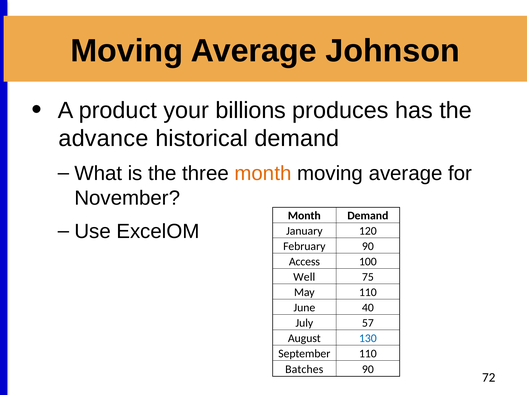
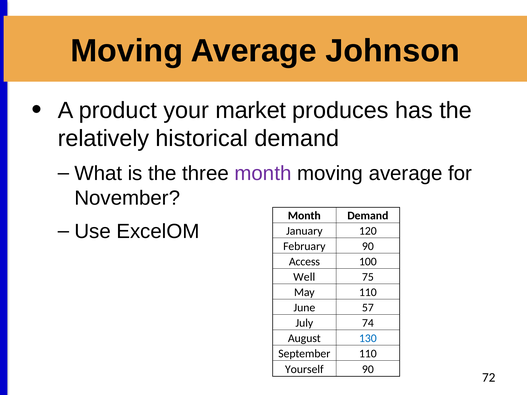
billions: billions -> market
advance: advance -> relatively
month at (263, 174) colour: orange -> purple
40: 40 -> 57
57: 57 -> 74
Batches: Batches -> Yourself
